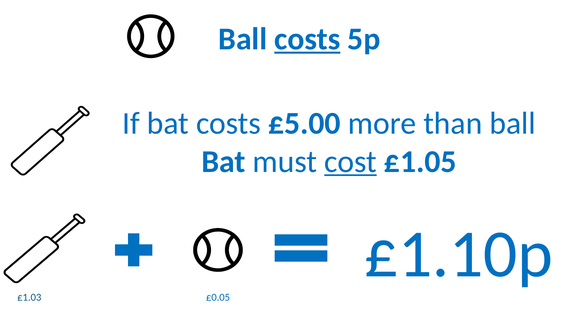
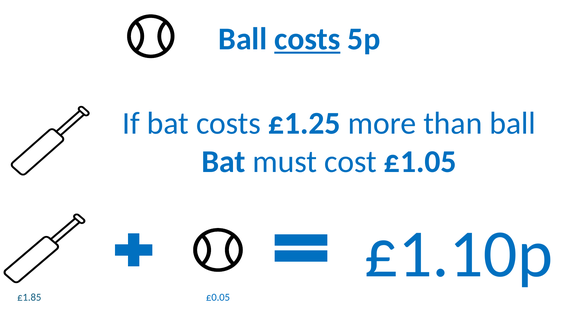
£5.00: £5.00 -> £1.25
cost underline: present -> none
£1.03: £1.03 -> £1.85
